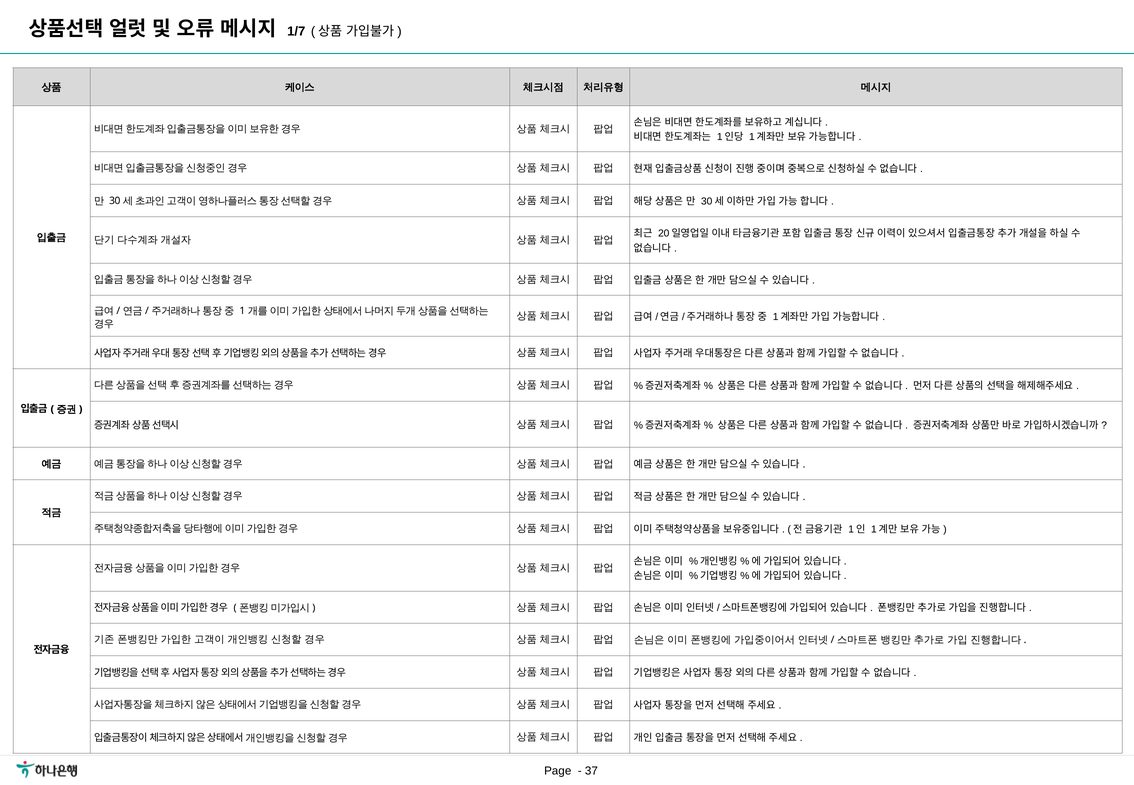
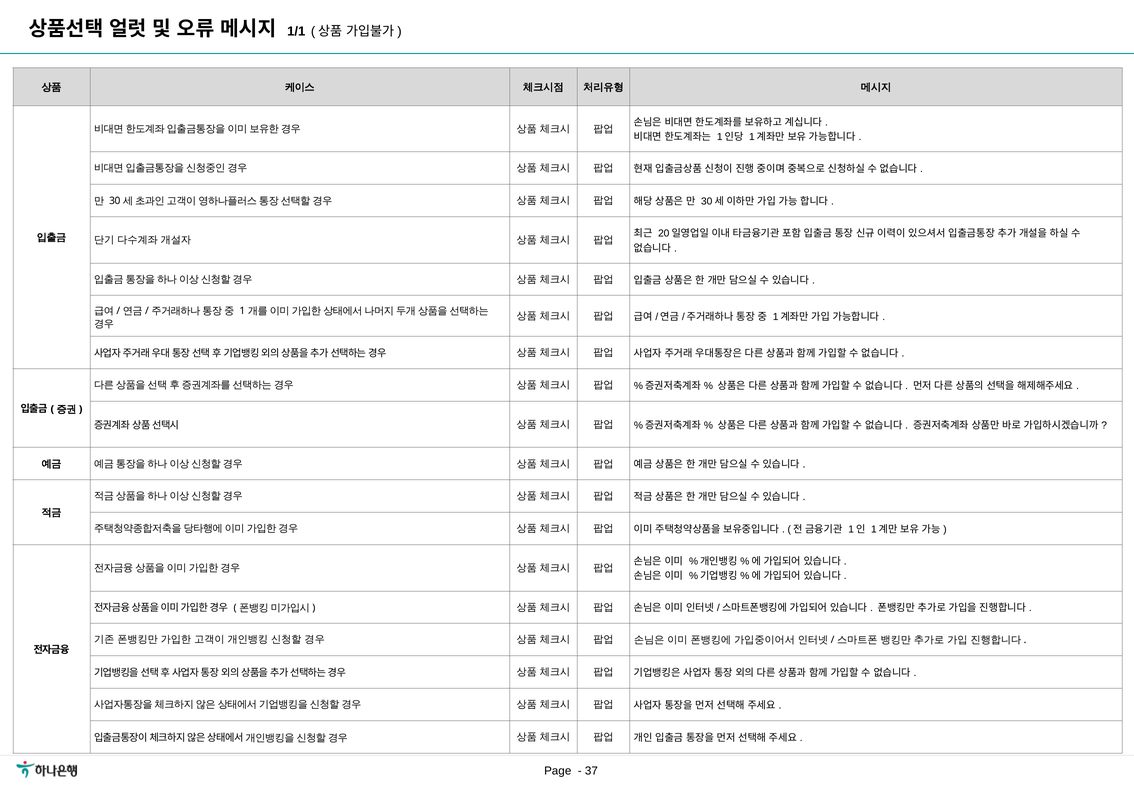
1/7: 1/7 -> 1/1
